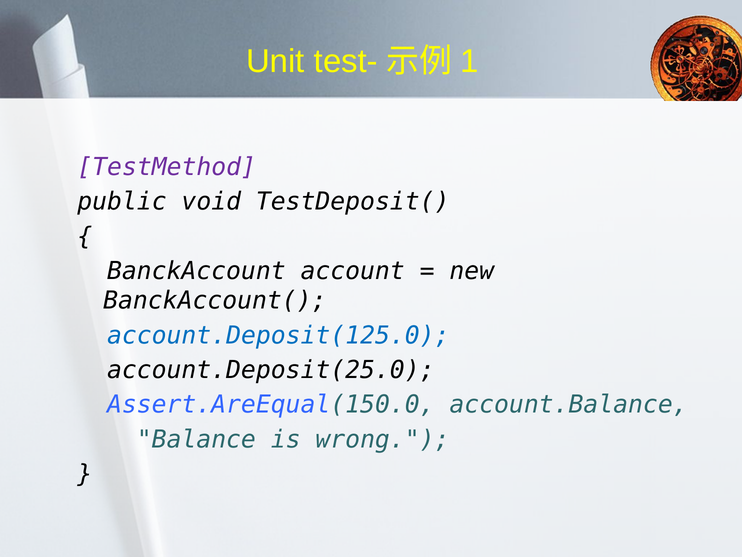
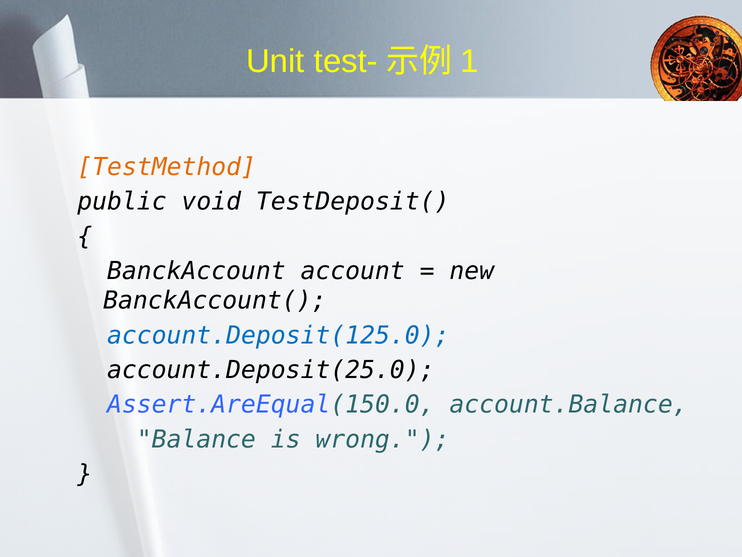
TestMethod colour: purple -> orange
